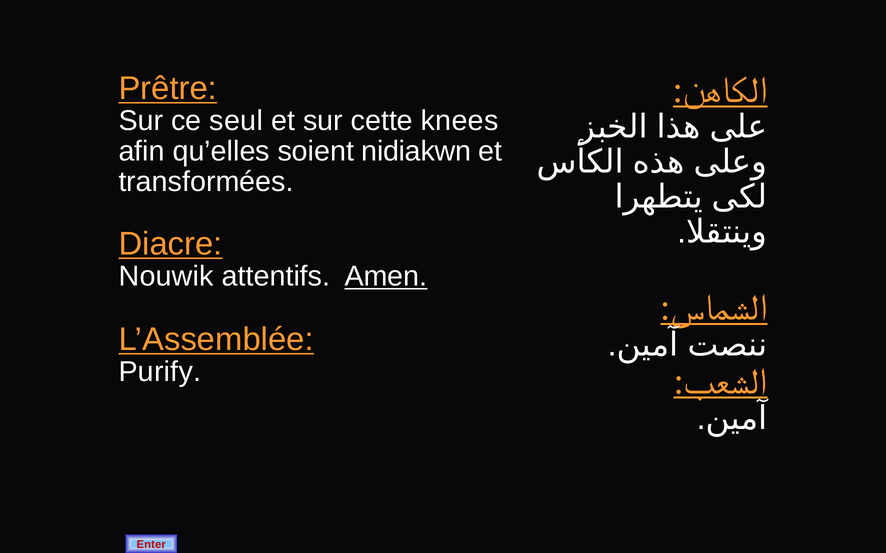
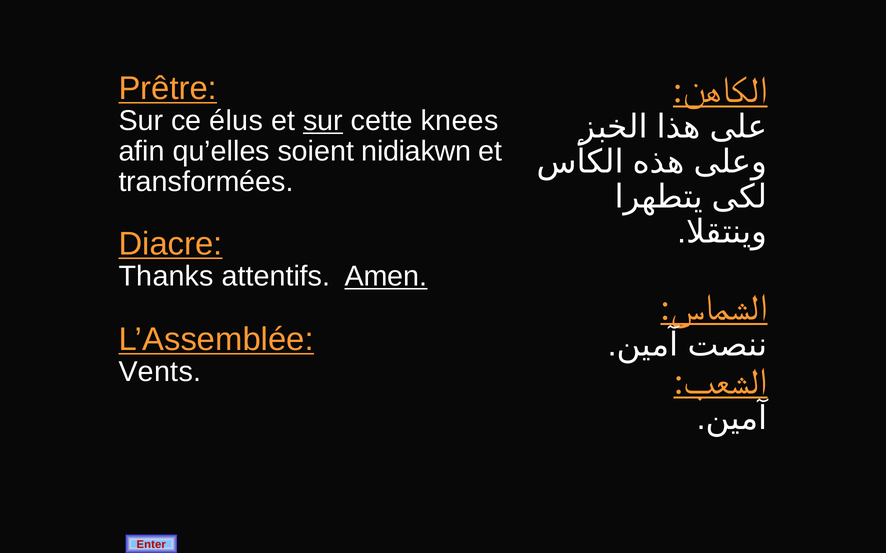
seul: seul -> élus
sur at (323, 121) underline: none -> present
Nouwik: Nouwik -> Thanks
Purify: Purify -> Vents
